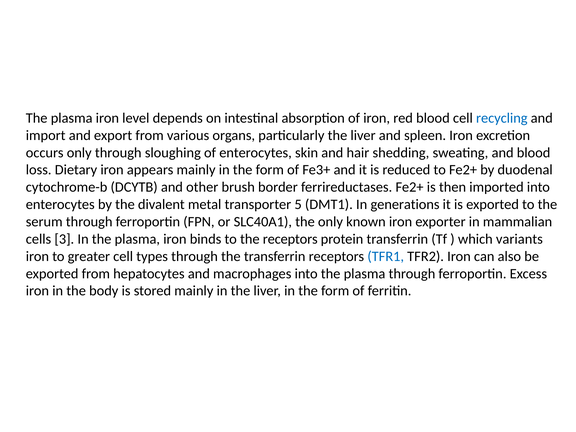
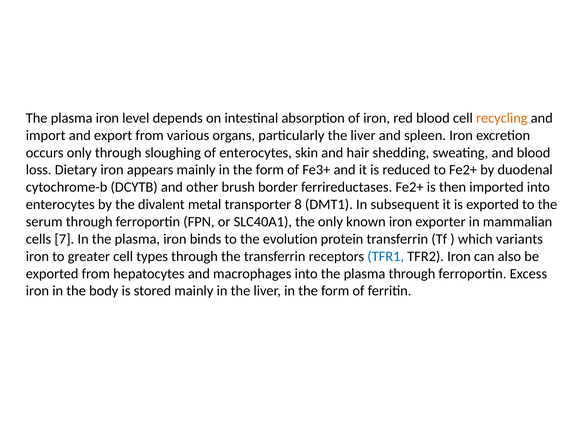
recycling colour: blue -> orange
5: 5 -> 8
generations: generations -> subsequent
3: 3 -> 7
the receptors: receptors -> evolution
